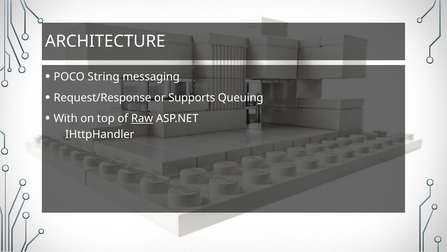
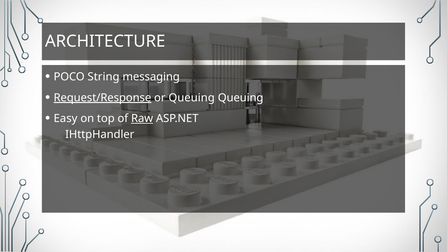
Request/Response underline: none -> present
or Supports: Supports -> Queuing
With: With -> Easy
